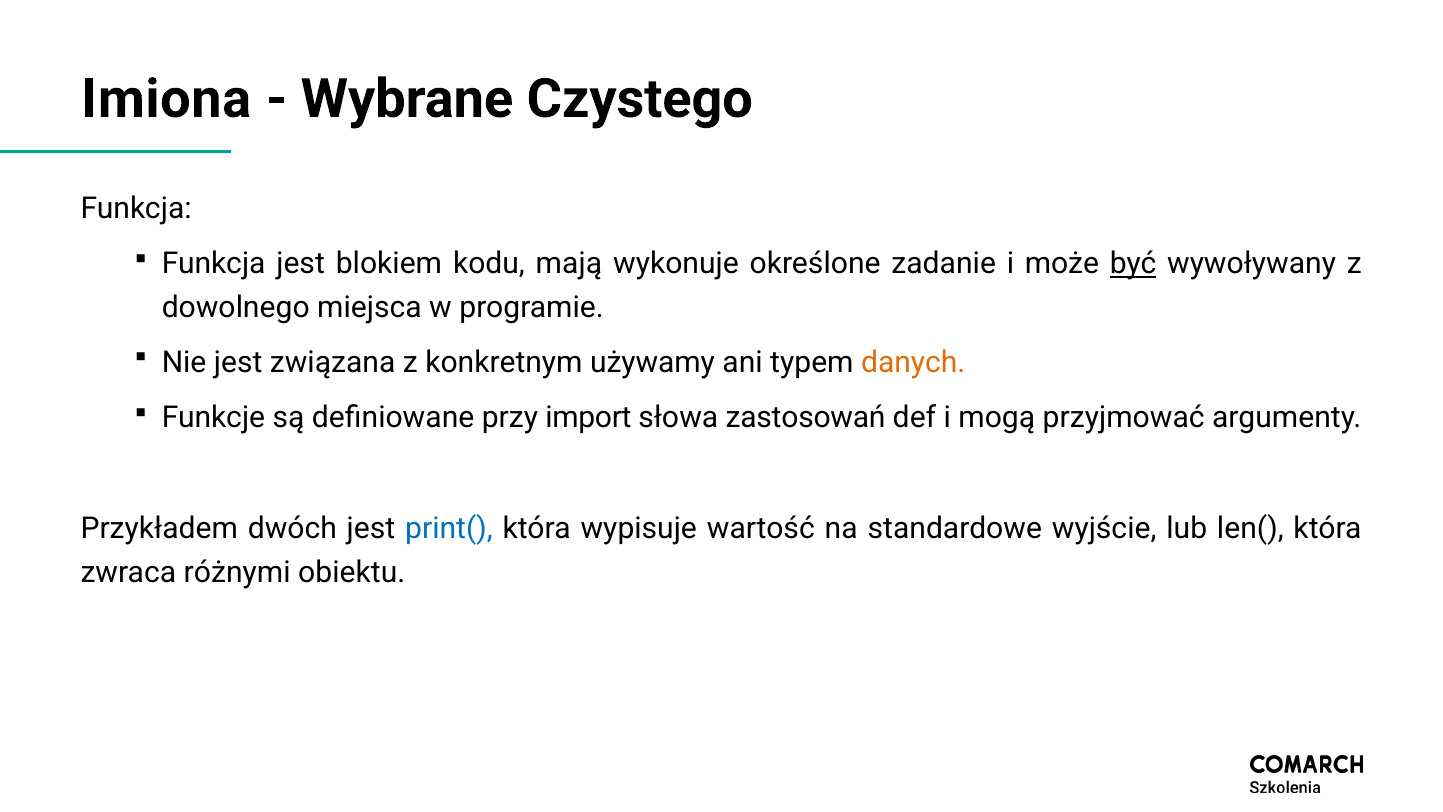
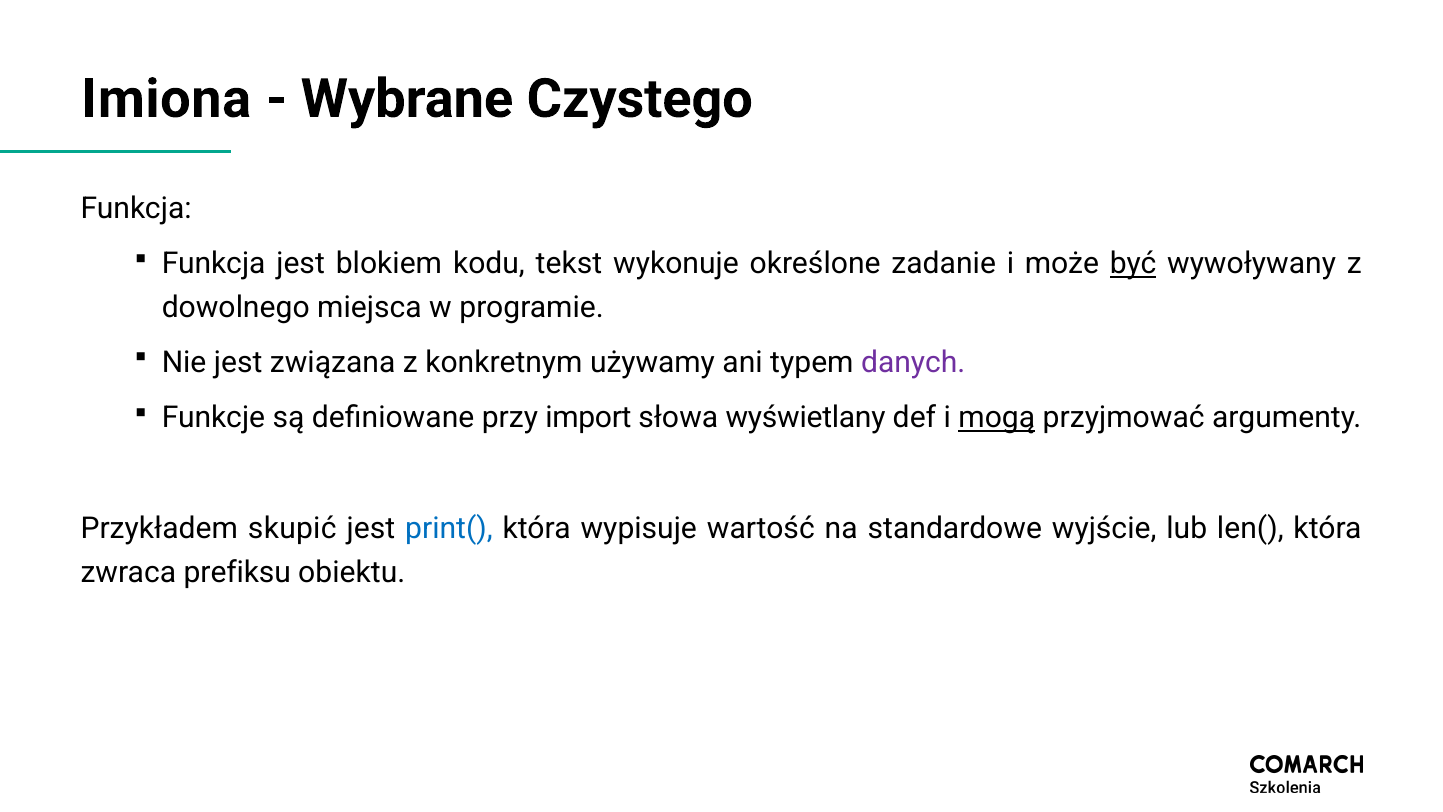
mają: mają -> tekst
danych colour: orange -> purple
zastosowań: zastosowań -> wyświetlany
mogą underline: none -> present
dwóch: dwóch -> skupić
różnymi: różnymi -> prefiksu
